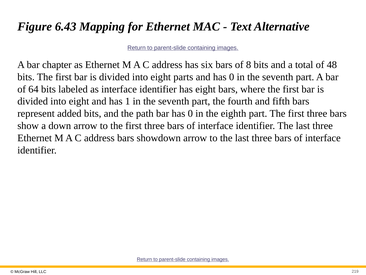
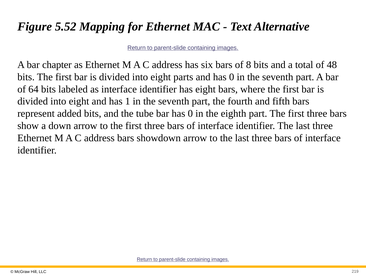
6.43: 6.43 -> 5.52
path: path -> tube
